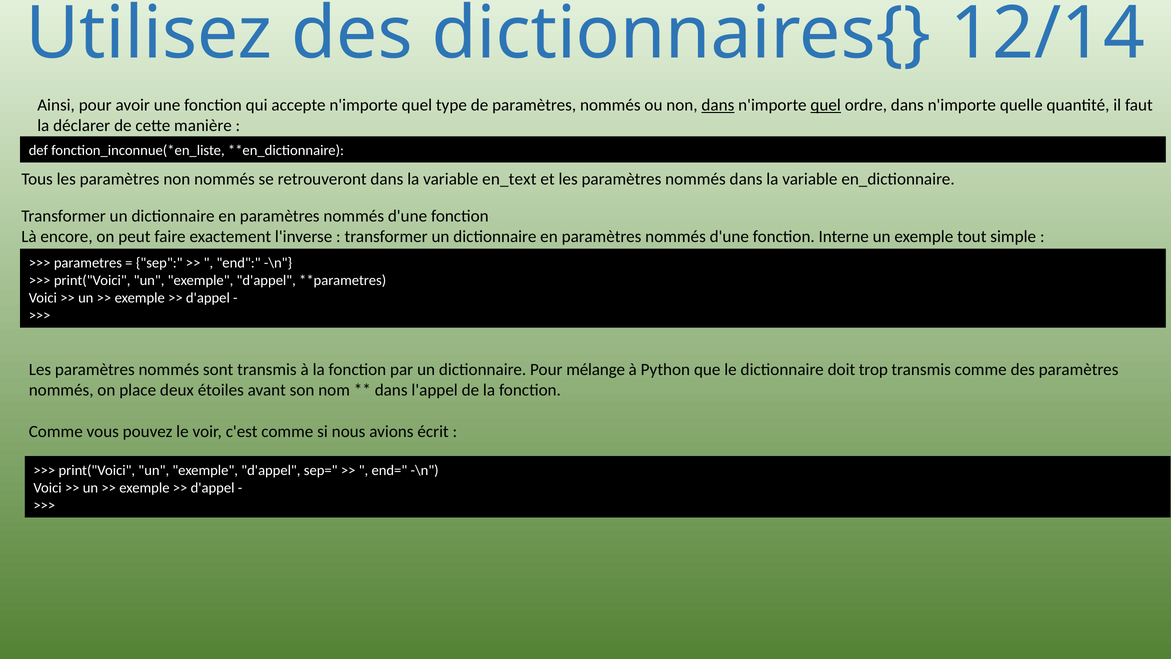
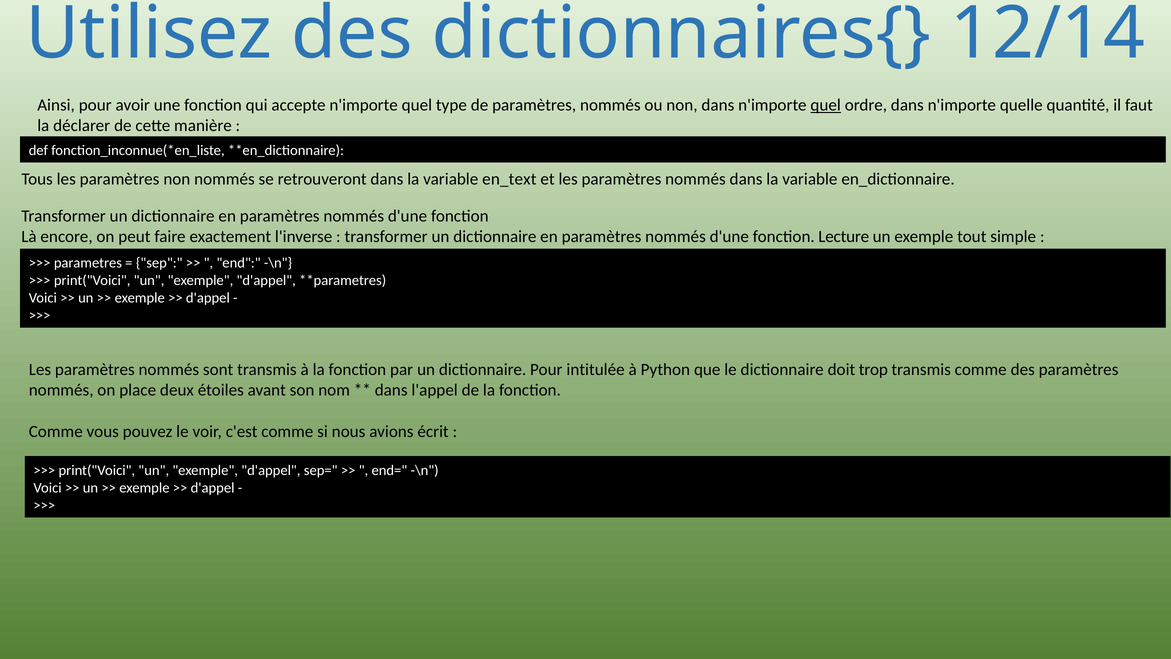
dans at (718, 105) underline: present -> none
Interne: Interne -> Lecture
mélange: mélange -> intitulée
